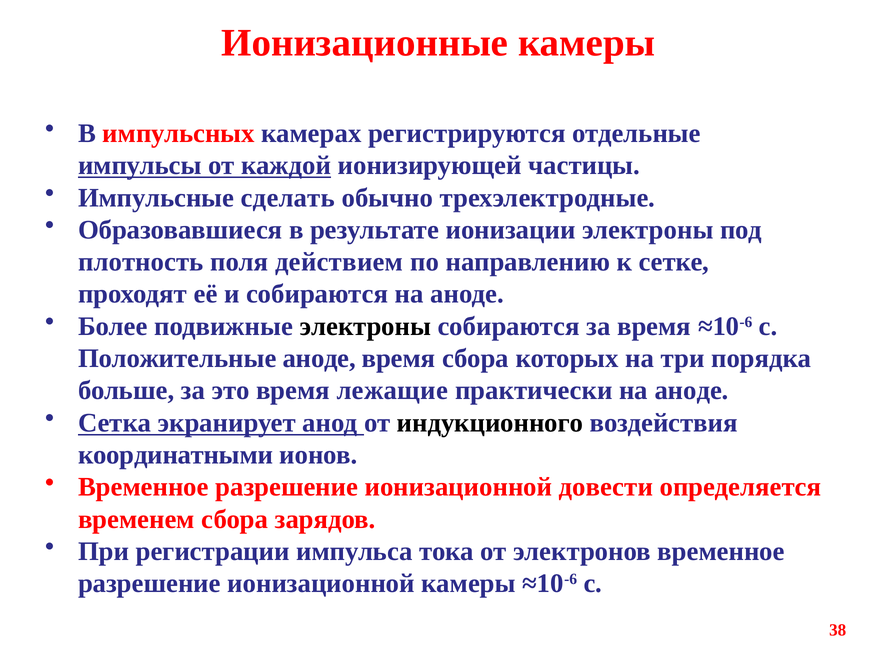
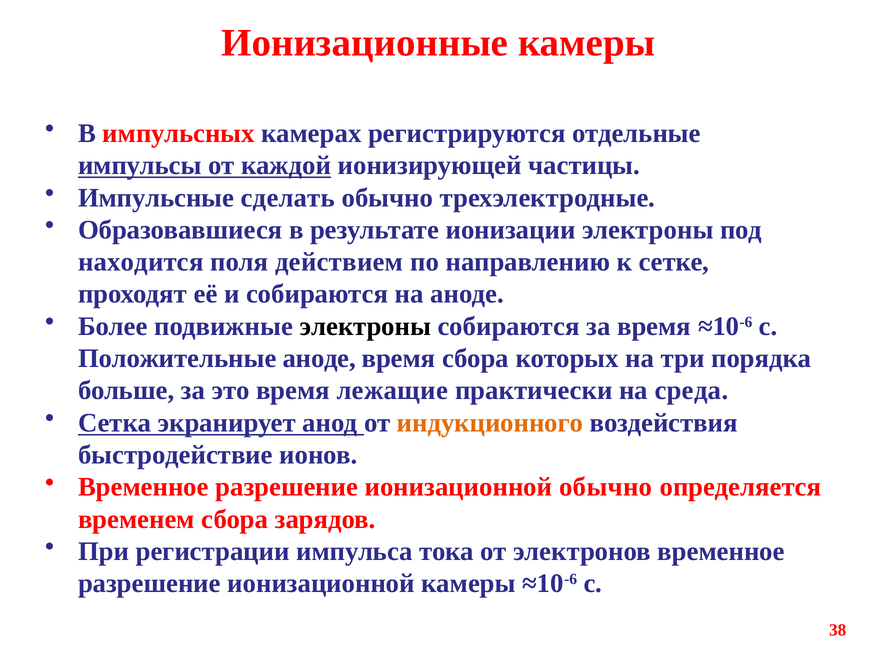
плотность: плотность -> находится
практически на аноде: аноде -> среда
индукционного colour: black -> orange
координатными: координатными -> быстродействие
ионизационной довести: довести -> обычно
